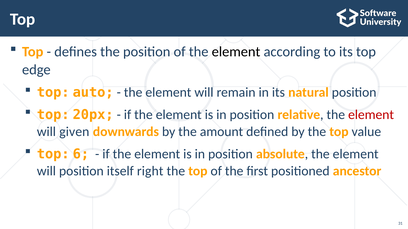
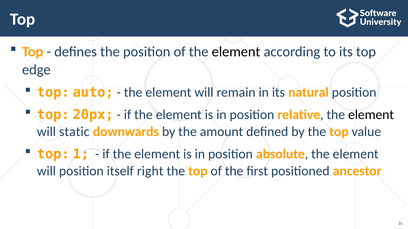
element at (371, 115) colour: red -> black
given: given -> static
6: 6 -> 1
